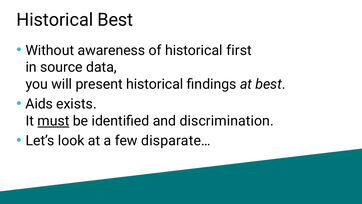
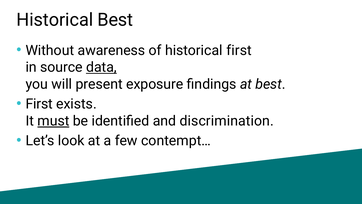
data underline: none -> present
present historical: historical -> exposure
Aids at (39, 104): Aids -> First
disparate…: disparate… -> contempt…
